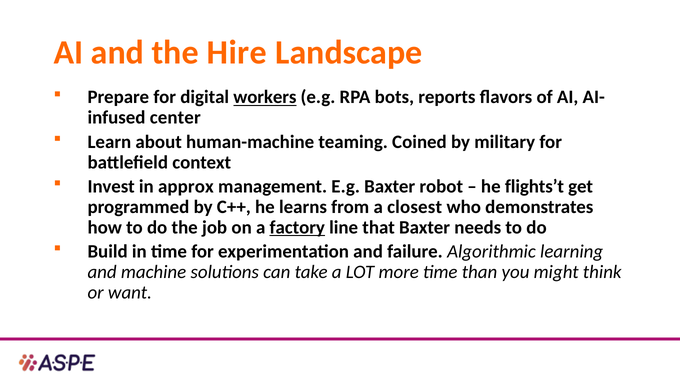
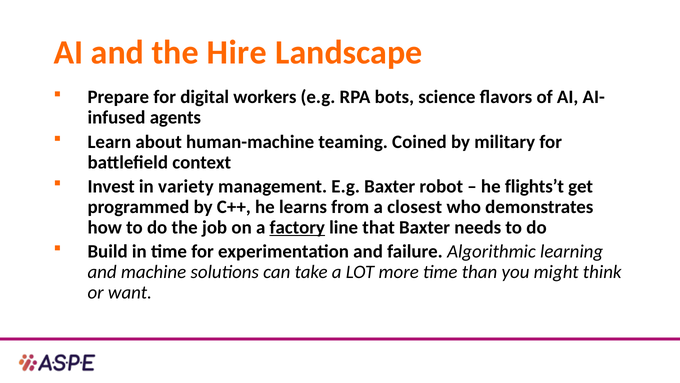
workers underline: present -> none
reports: reports -> science
center: center -> agents
approx: approx -> variety
